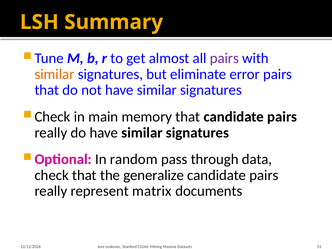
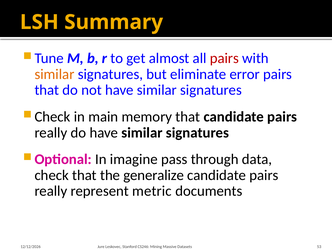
pairs at (224, 58) colour: purple -> red
random: random -> imagine
matrix: matrix -> metric
